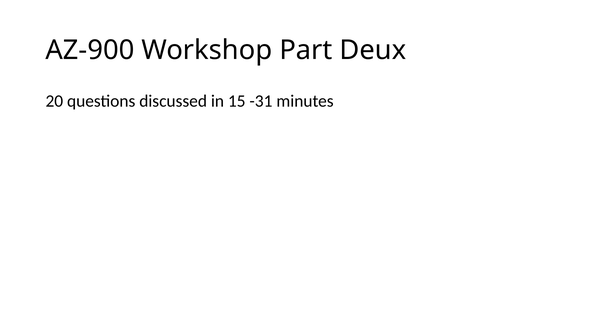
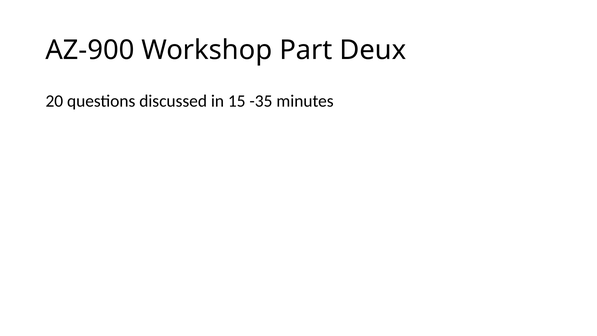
-31: -31 -> -35
